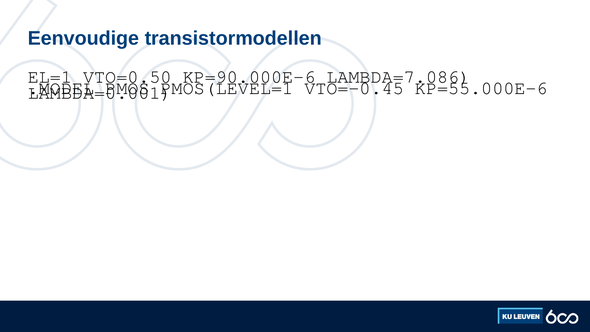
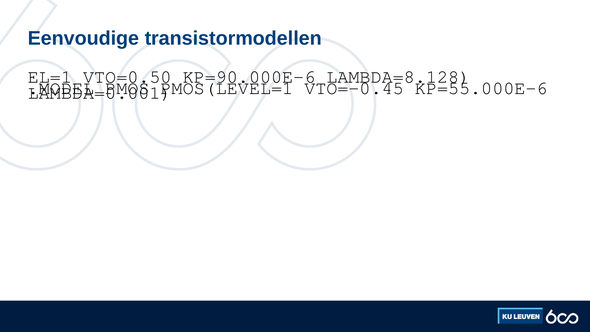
LAMBDA=7.086: LAMBDA=7.086 -> LAMBDA=8.128
